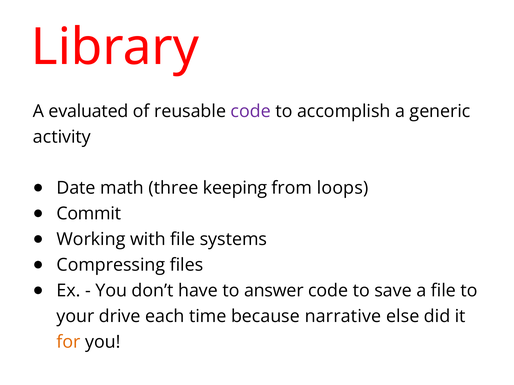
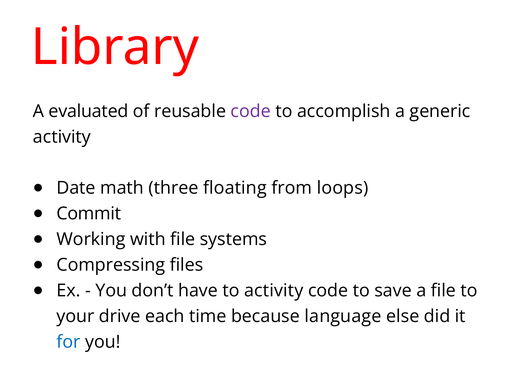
keeping: keeping -> floating
to answer: answer -> activity
narrative: narrative -> language
for colour: orange -> blue
